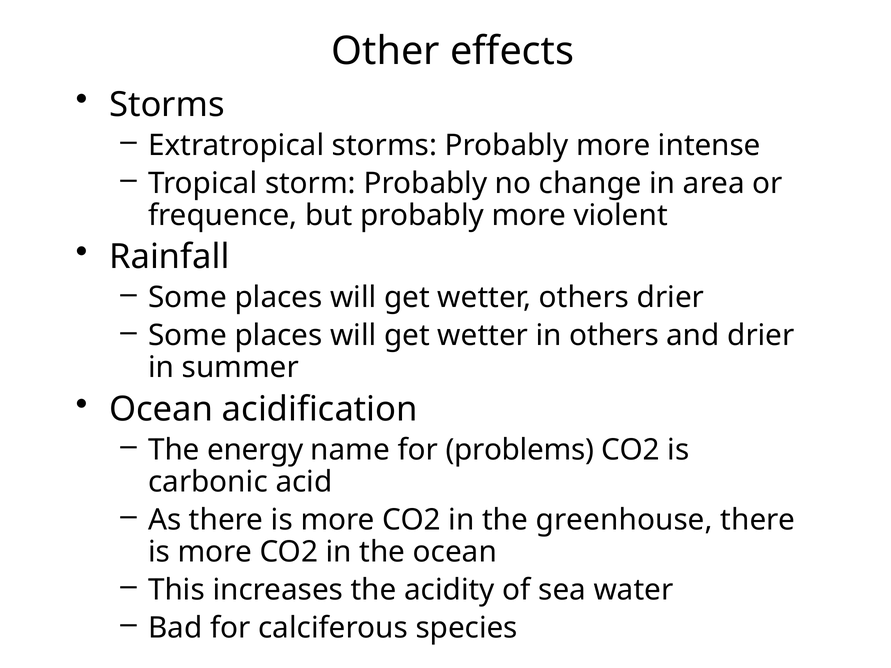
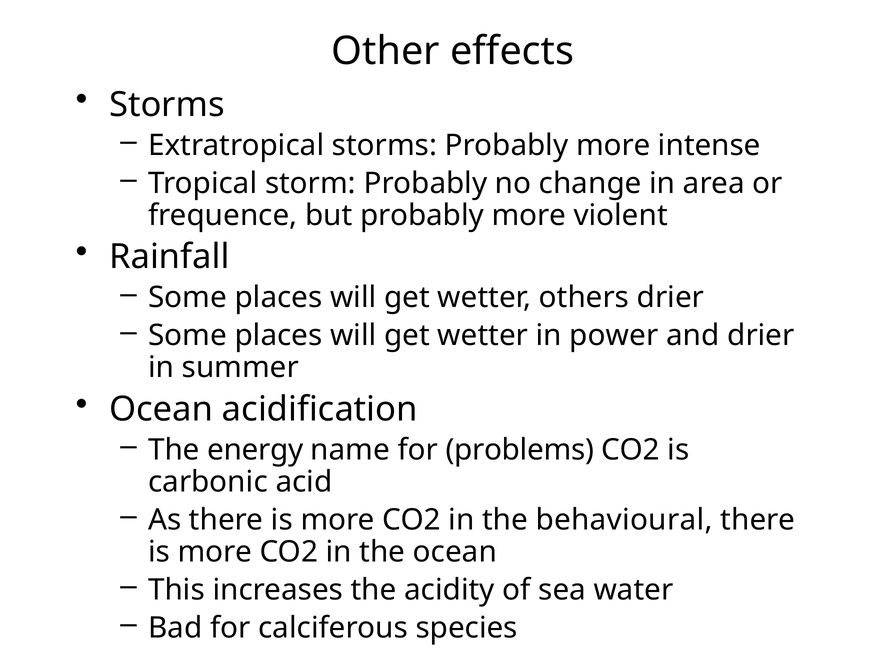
in others: others -> power
greenhouse: greenhouse -> behavioural
